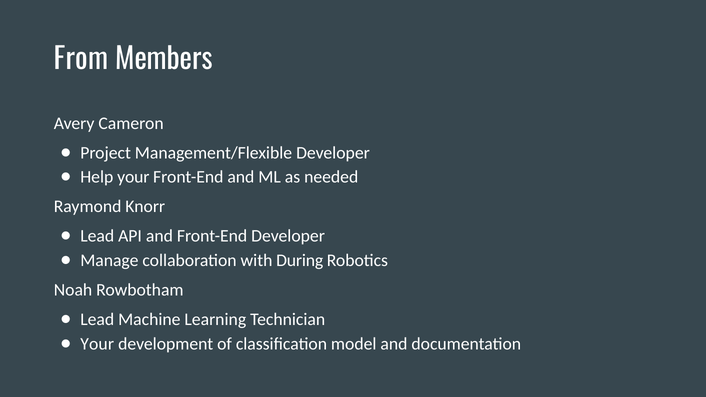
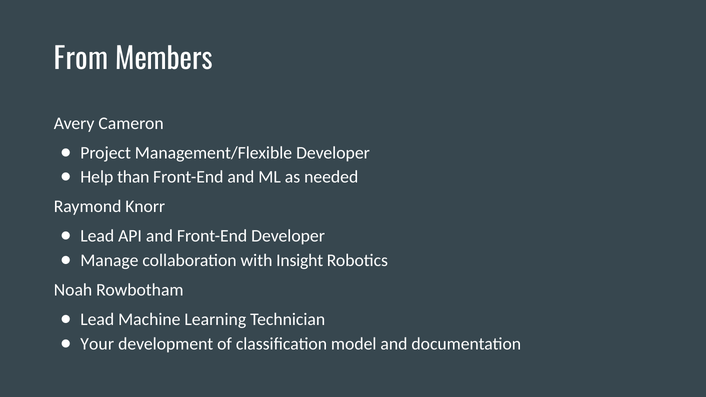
Help your: your -> than
During: During -> Insight
